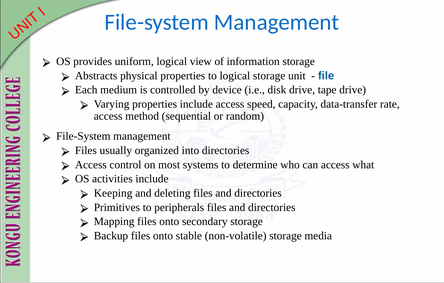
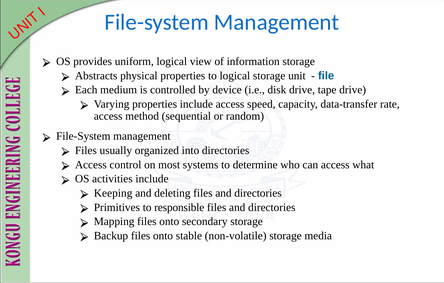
peripherals: peripherals -> responsible
